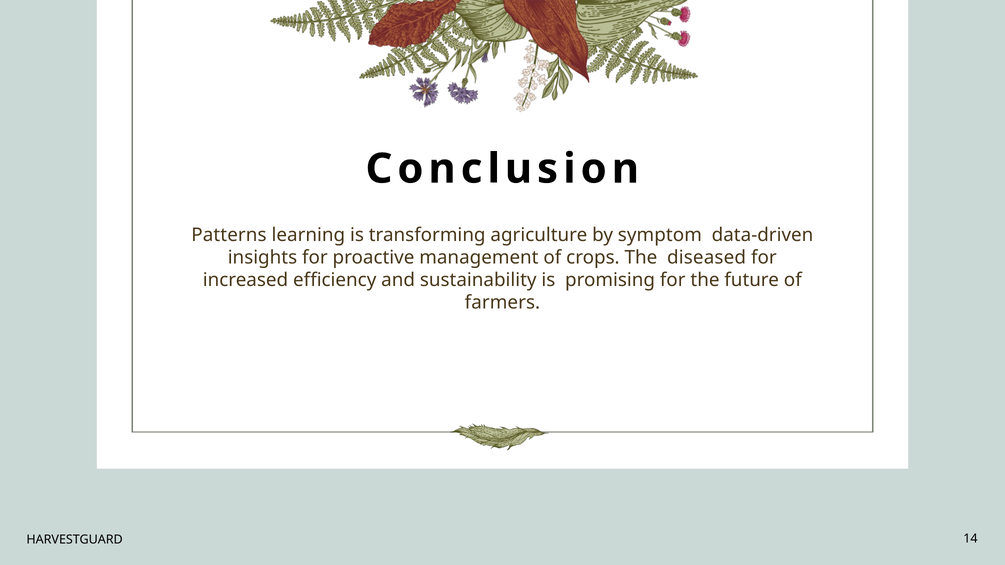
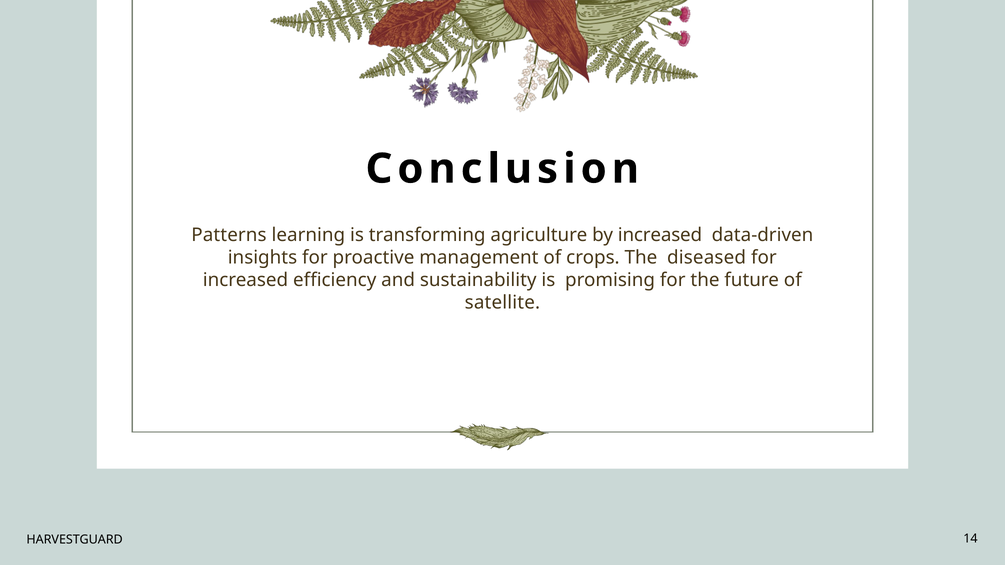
by symptom: symptom -> increased
farmers: farmers -> satellite
